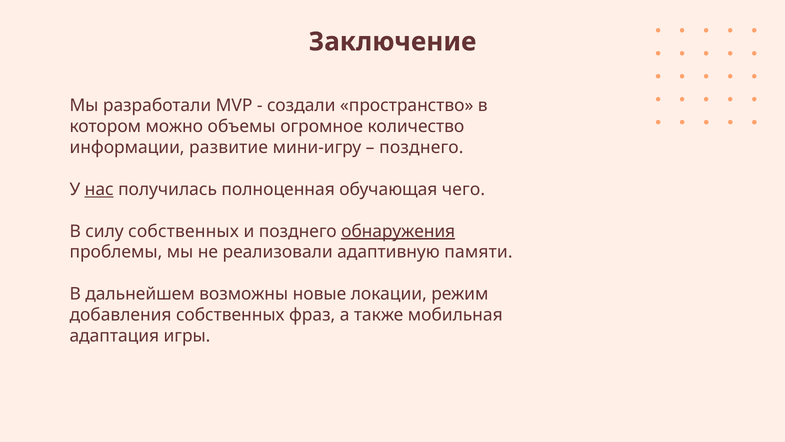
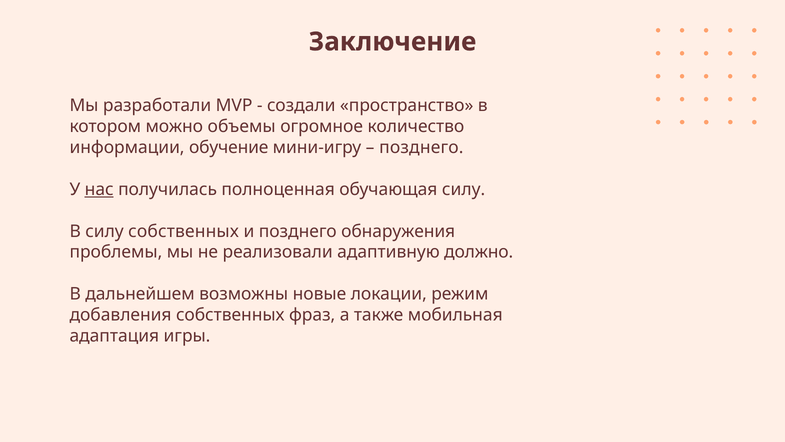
развитие: развитие -> обучение
обучающая чего: чего -> силу
обнаружения underline: present -> none
памяти: памяти -> должно
